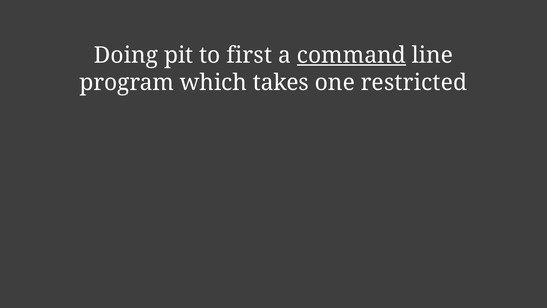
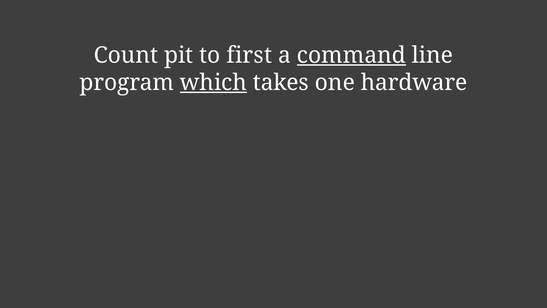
Doing: Doing -> Count
which underline: none -> present
restricted: restricted -> hardware
